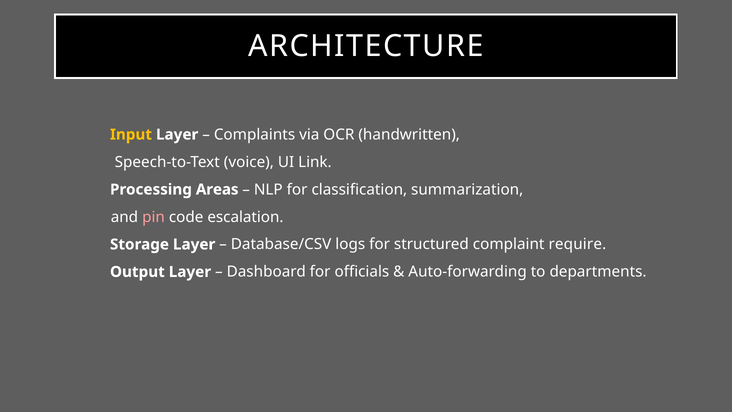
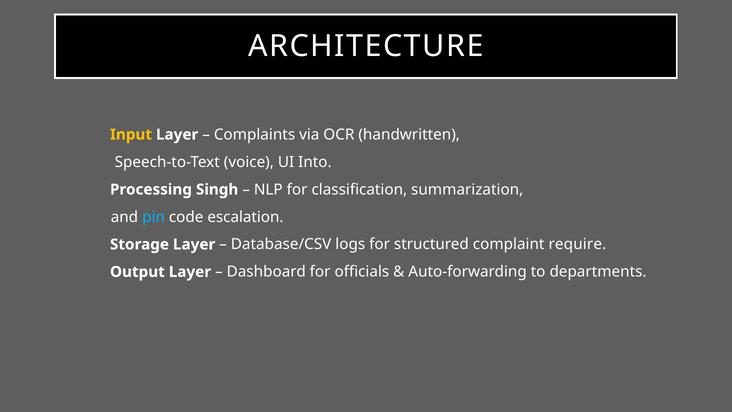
Link: Link -> Into
Areas: Areas -> Singh
pin colour: pink -> light blue
